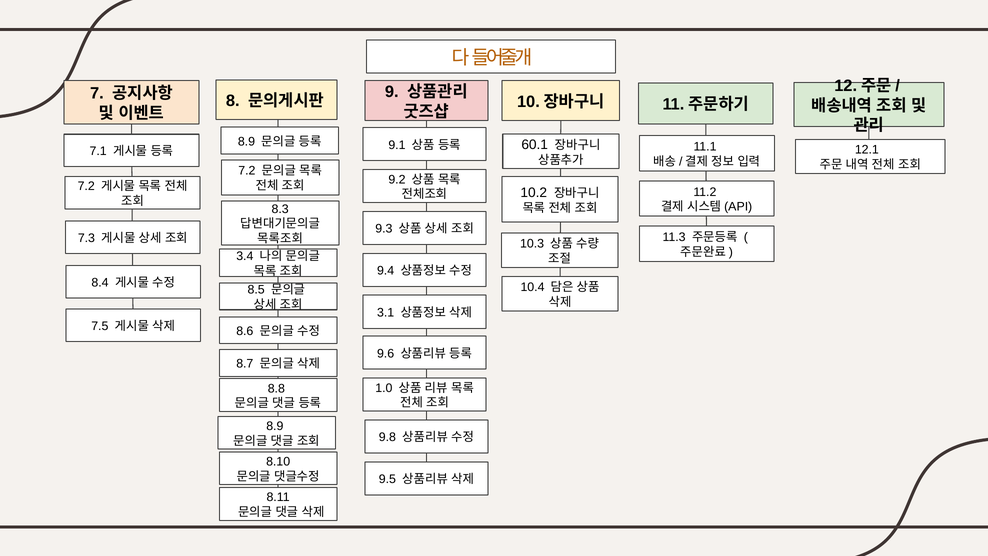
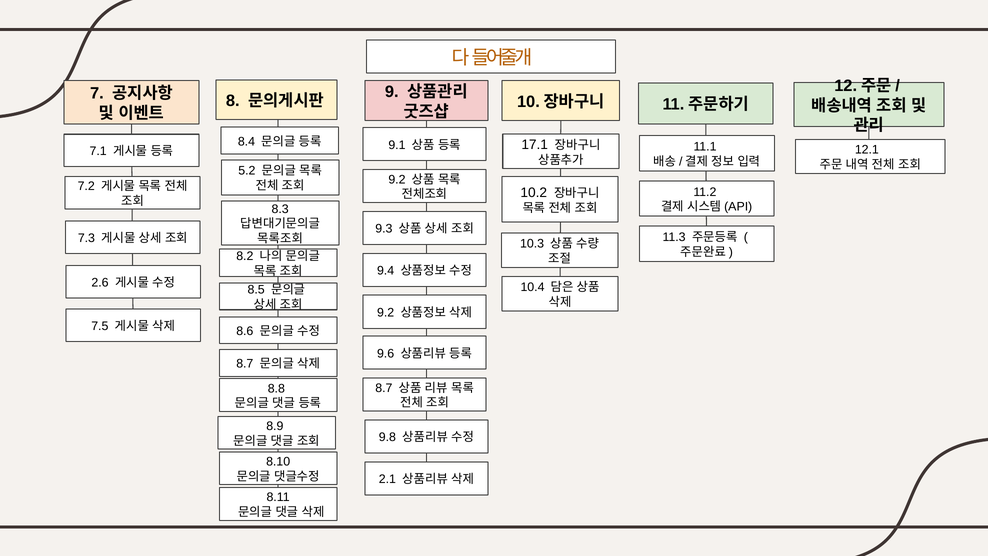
8.9 at (246, 141): 8.9 -> 8.4
60.1: 60.1 -> 17.1
7.2 at (247, 171): 7.2 -> 5.2
3.4: 3.4 -> 8.2
8.4: 8.4 -> 2.6
3.1 at (386, 313): 3.1 -> 9.2
1.0 at (384, 388): 1.0 -> 8.7
9.5: 9.5 -> 2.1
